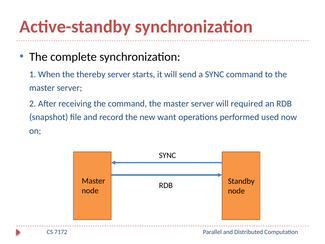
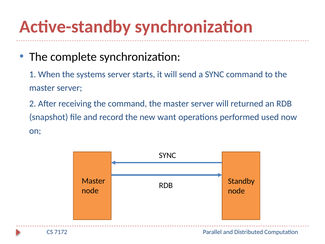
thereby: thereby -> systems
required: required -> returned
